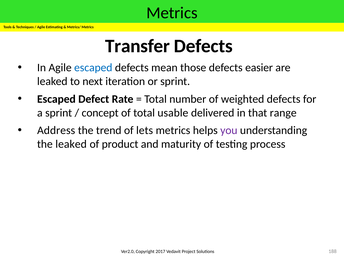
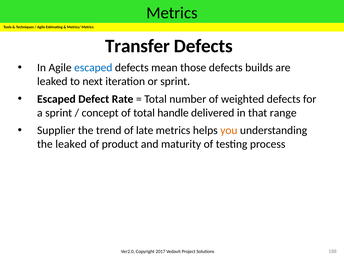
easier: easier -> builds
usable: usable -> handle
Address: Address -> Supplier
lets: lets -> late
you colour: purple -> orange
